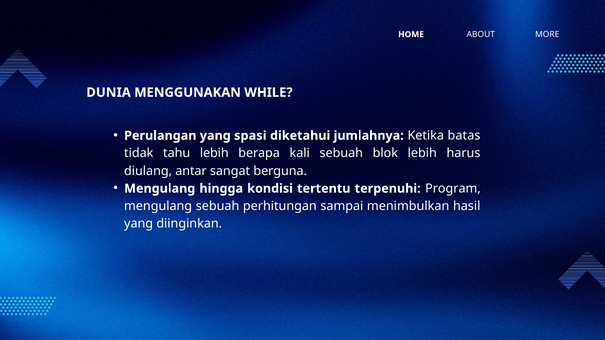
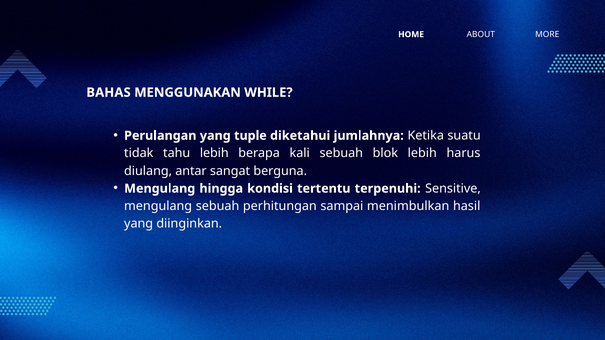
DUNIA: DUNIA -> BAHAS
spasi: spasi -> tuple
batas: batas -> suatu
Program: Program -> Sensitive
